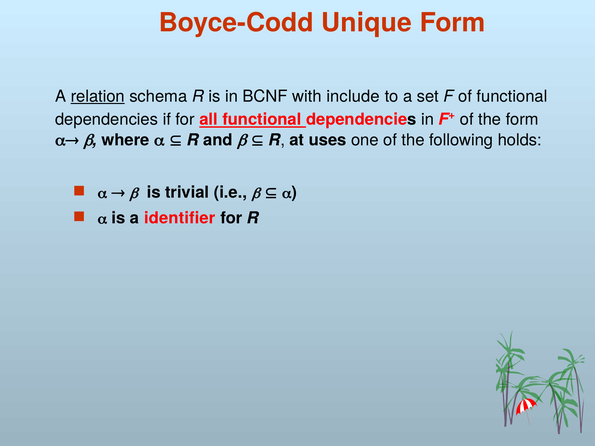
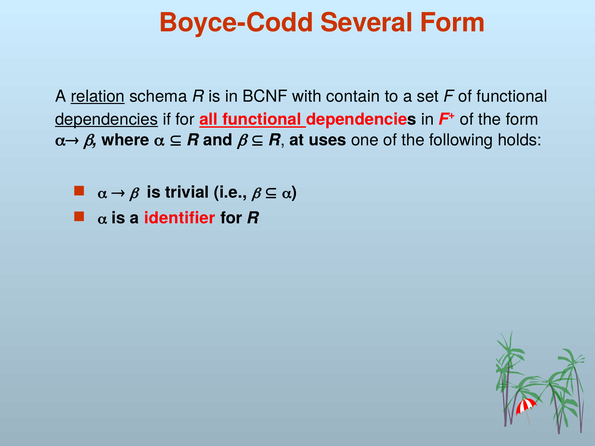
Unique: Unique -> Several
include: include -> contain
dependencies at (107, 120) underline: none -> present
